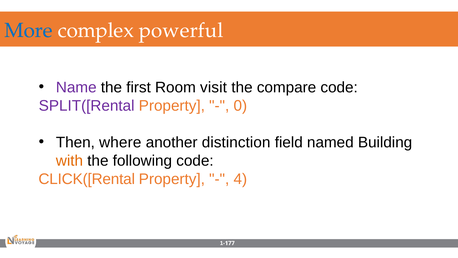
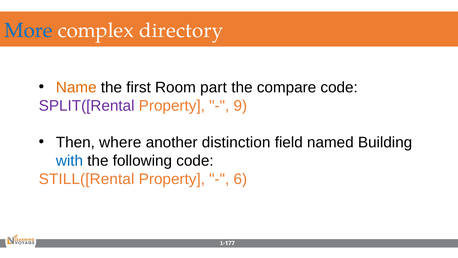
powerful: powerful -> directory
Name colour: purple -> orange
visit: visit -> part
0: 0 -> 9
with colour: orange -> blue
CLICK([Rental: CLICK([Rental -> STILL([Rental
4: 4 -> 6
